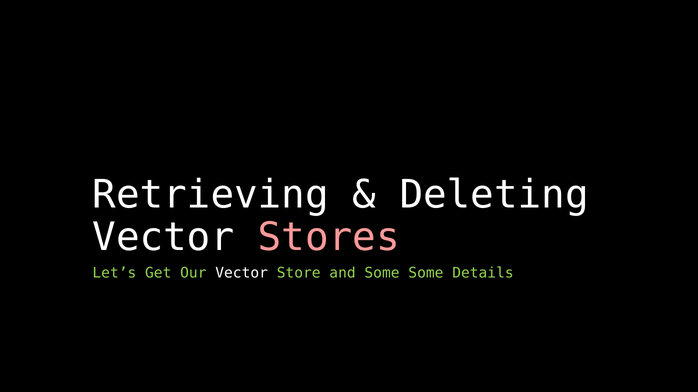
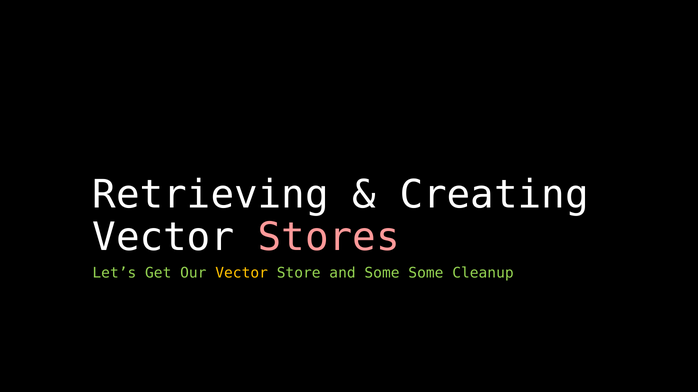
Deleting: Deleting -> Creating
Vector at (242, 273) colour: white -> yellow
Details: Details -> Cleanup
